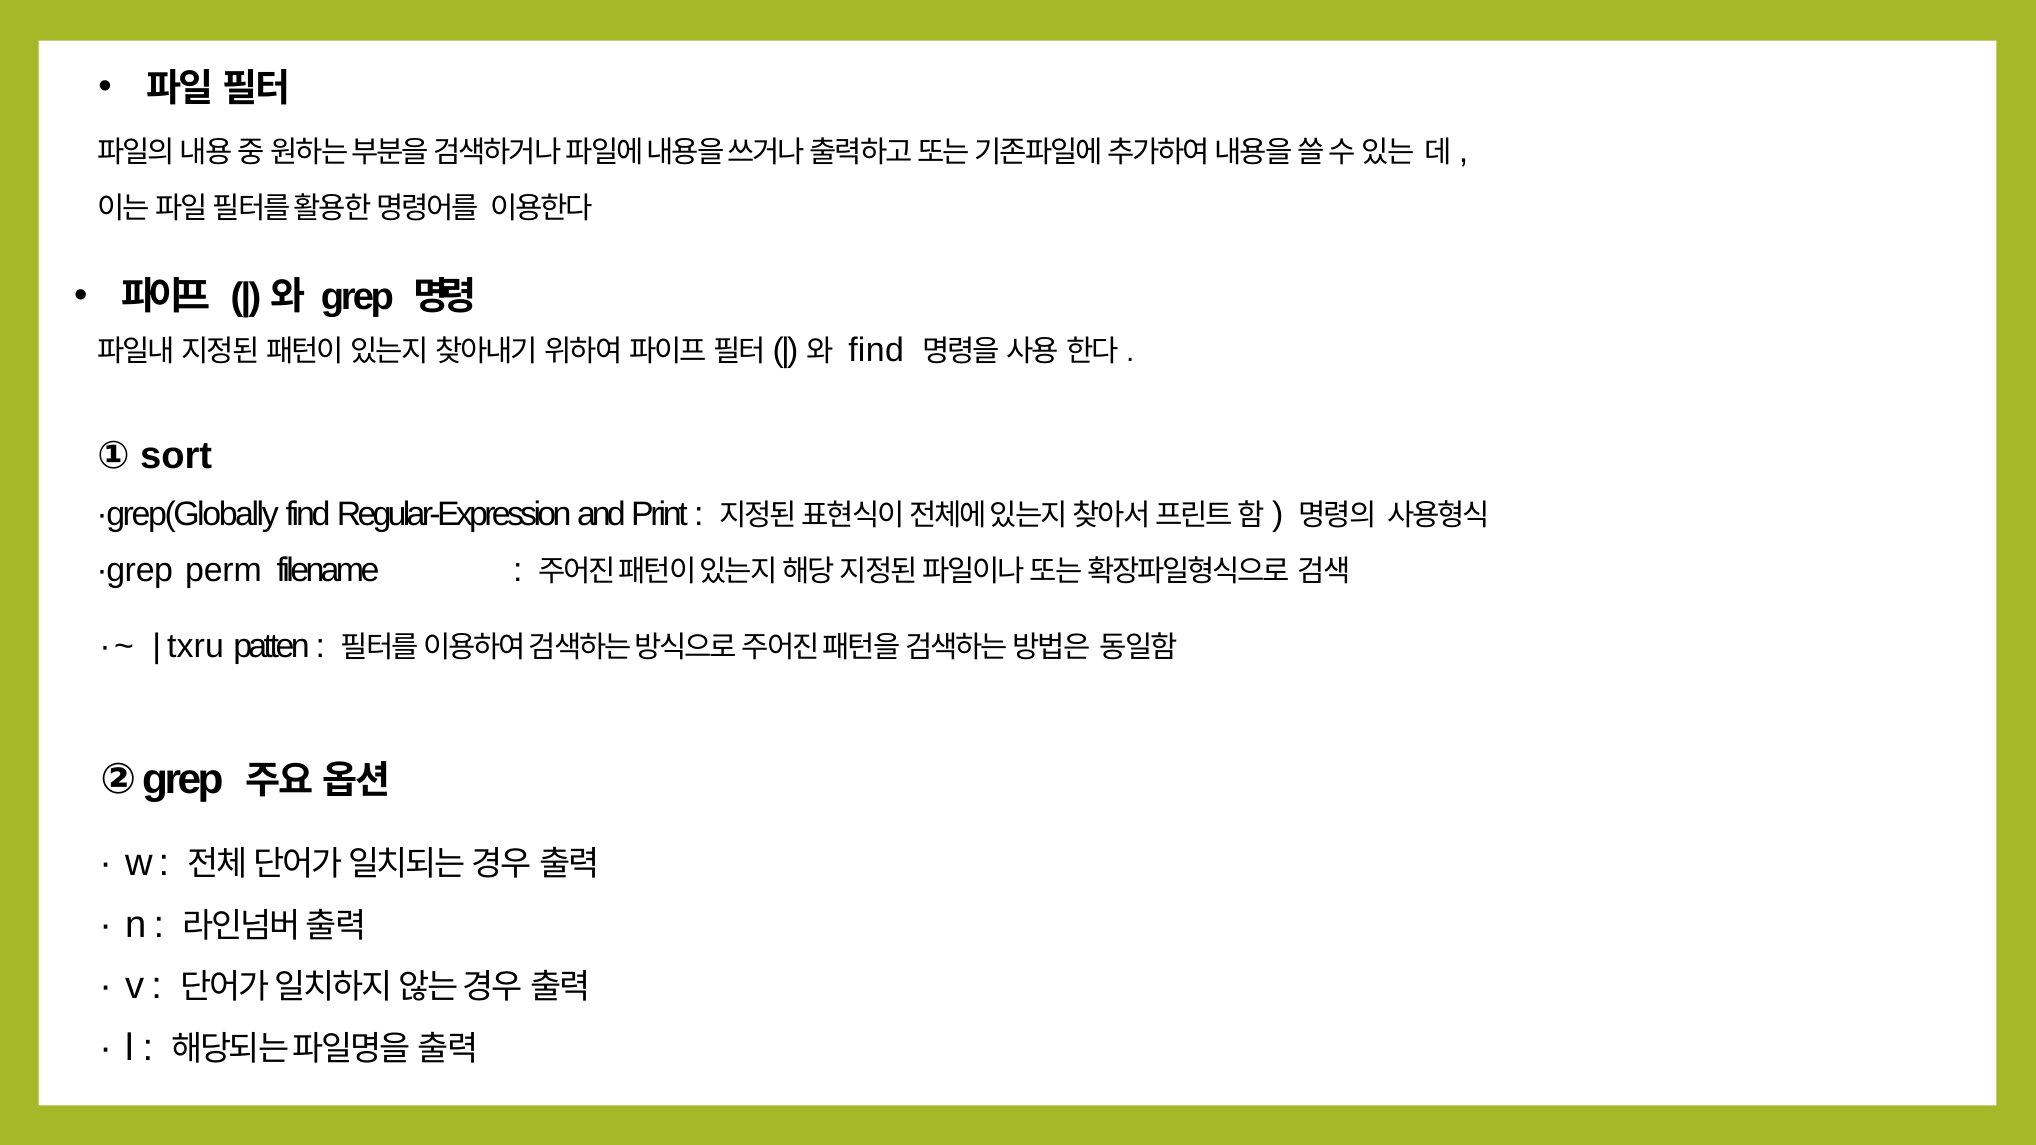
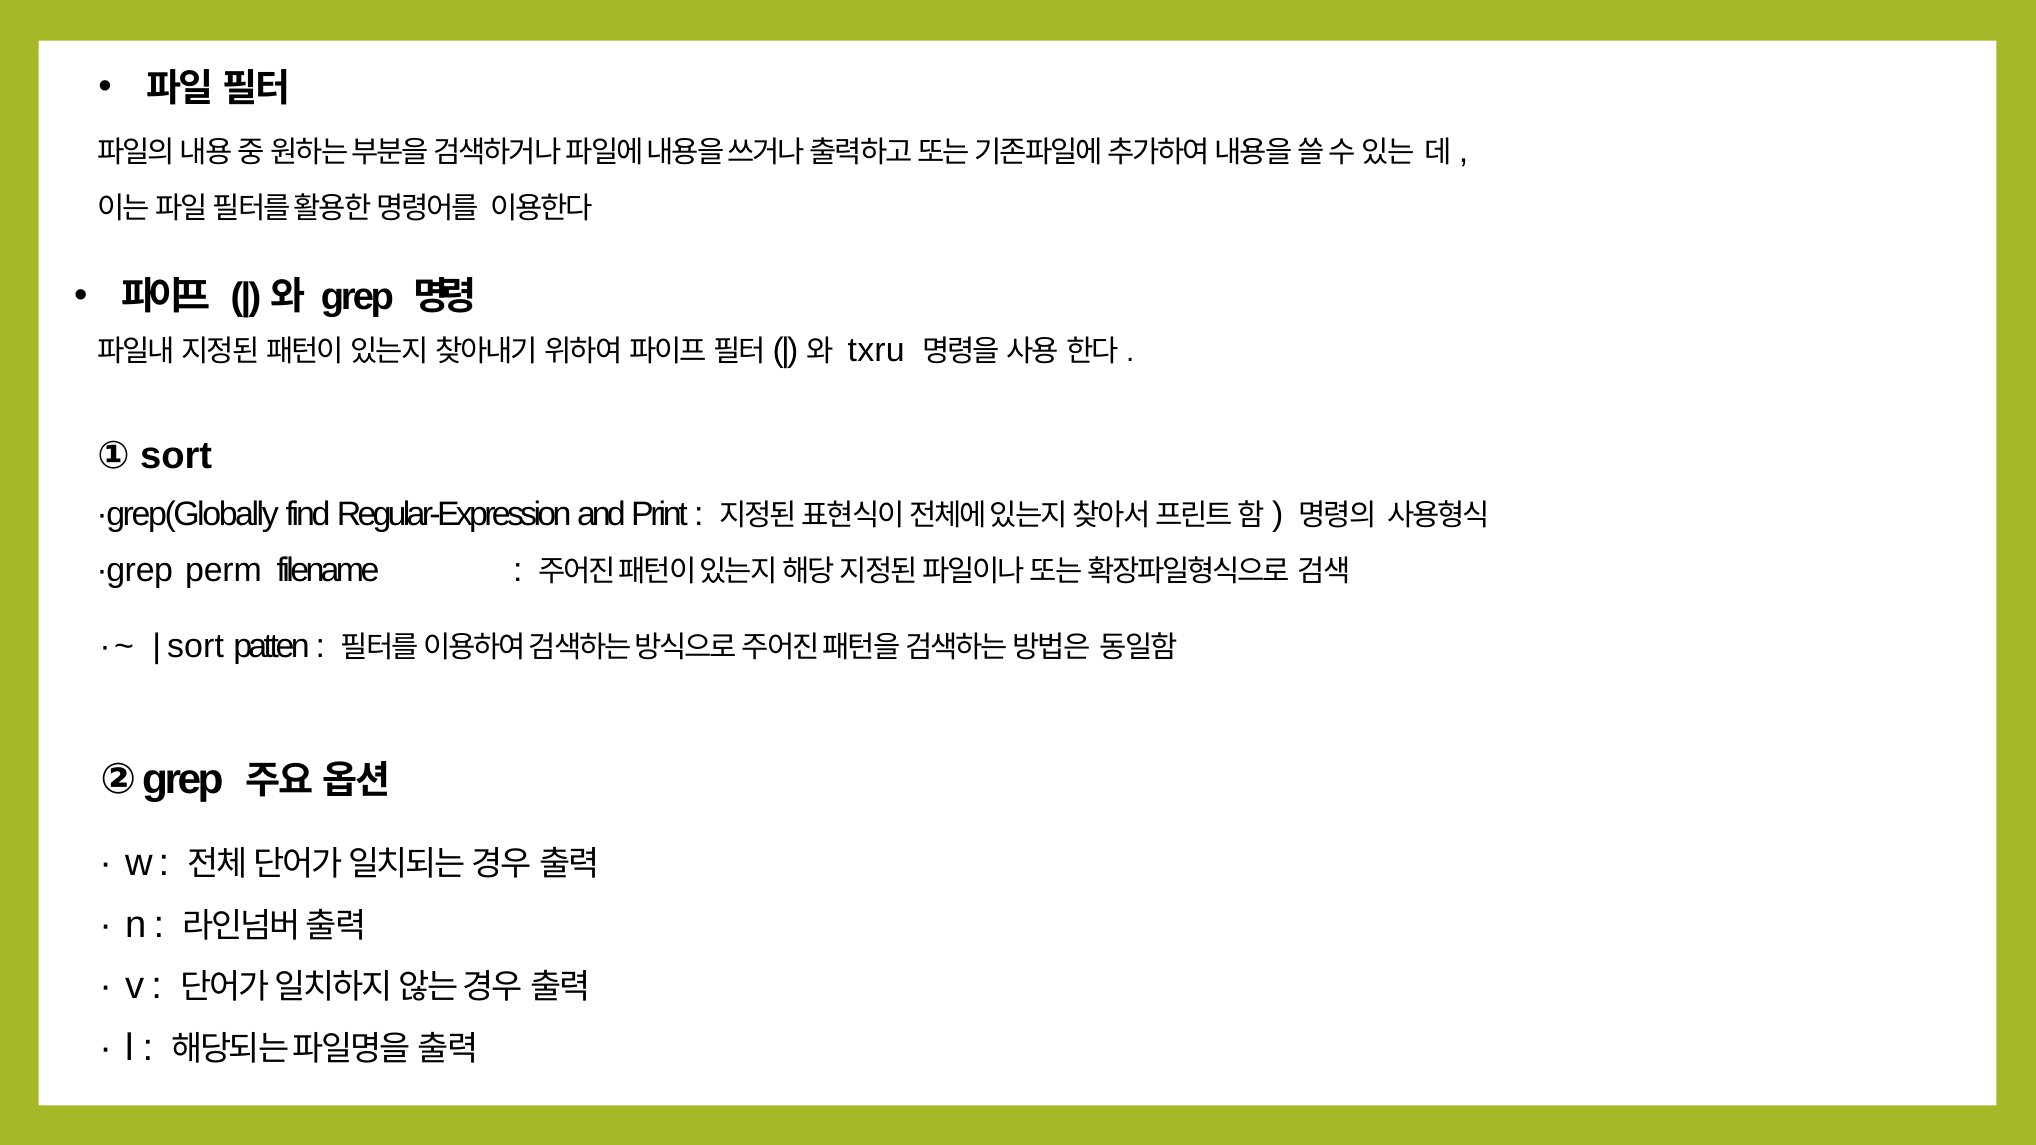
find at (876, 350): find -> txru
txru at (195, 646): txru -> sort
